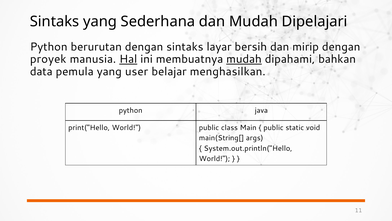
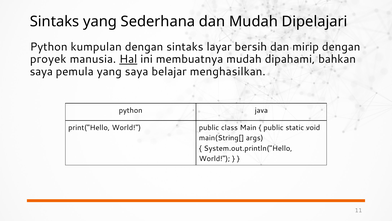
berurutan: berurutan -> kumpulan
mudah at (244, 59) underline: present -> none
data at (41, 71): data -> saya
yang user: user -> saya
